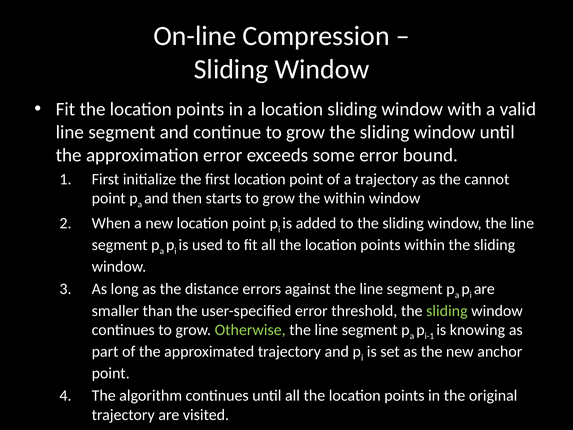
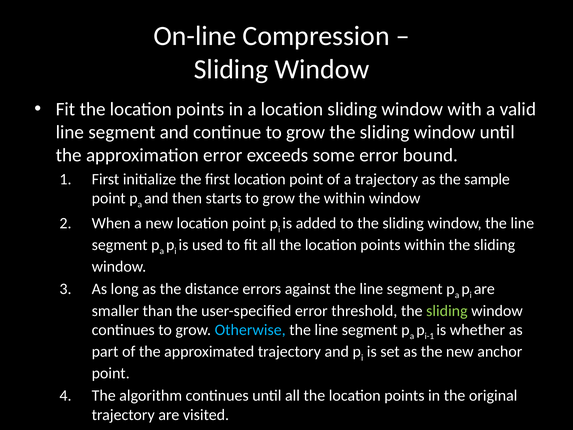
cannot: cannot -> sample
Otherwise colour: light green -> light blue
knowing: knowing -> whether
